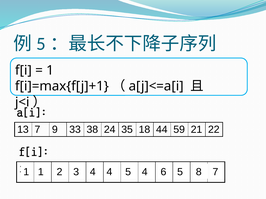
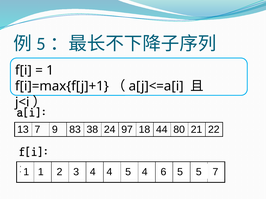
33: 33 -> 83
35: 35 -> 97
59: 59 -> 80
8 at (199, 172): 8 -> 5
